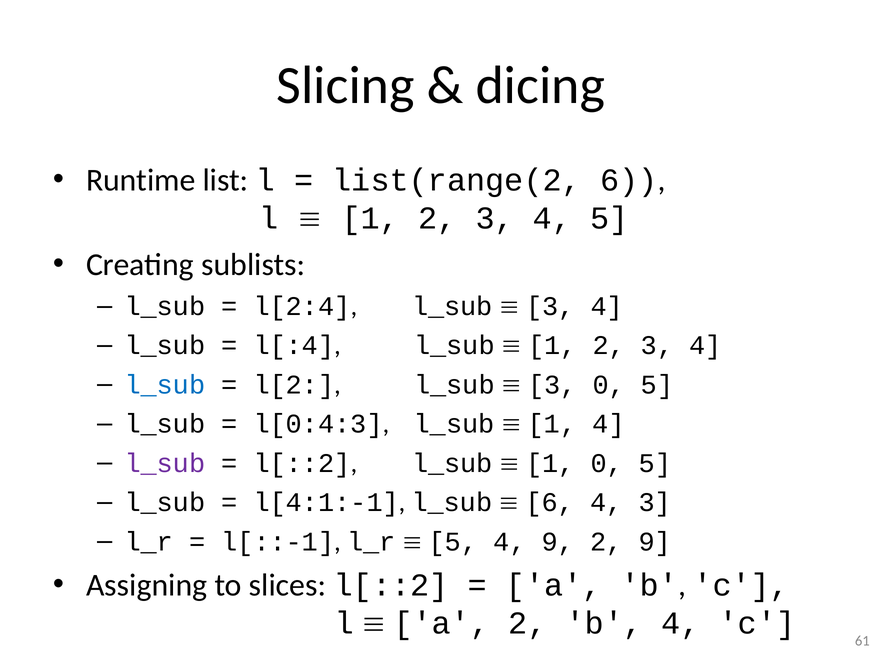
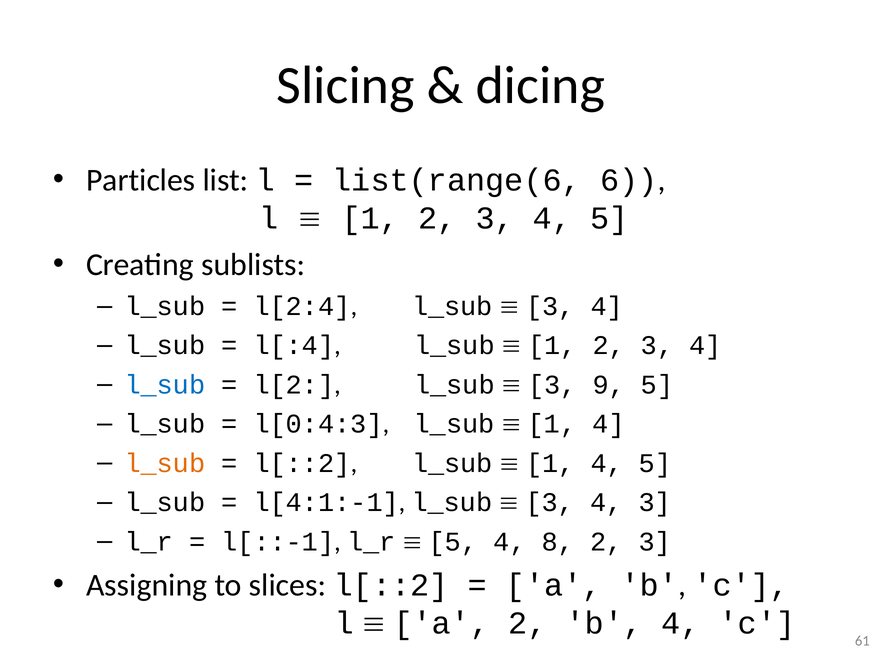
Runtime: Runtime -> Particles
list(range(2: list(range(2 -> list(range(6
3 0: 0 -> 9
l_sub at (165, 463) colour: purple -> orange
0 at (607, 463): 0 -> 4
6 at (550, 502): 6 -> 3
4 9: 9 -> 8
9 at (655, 541): 9 -> 3
